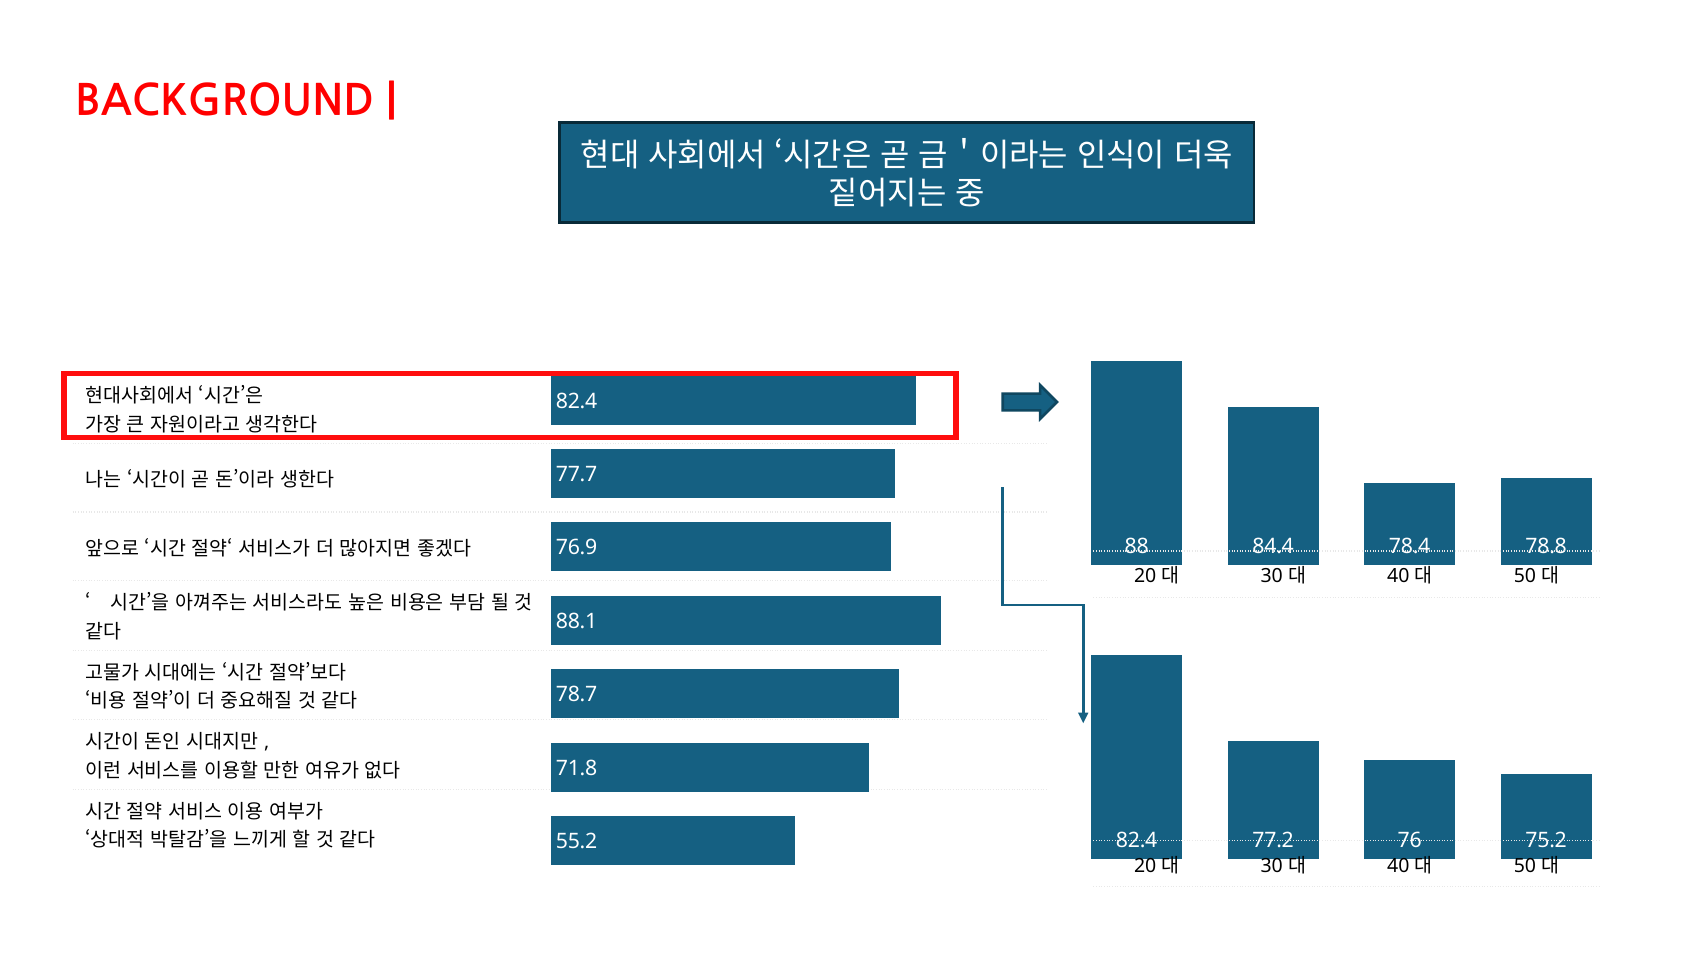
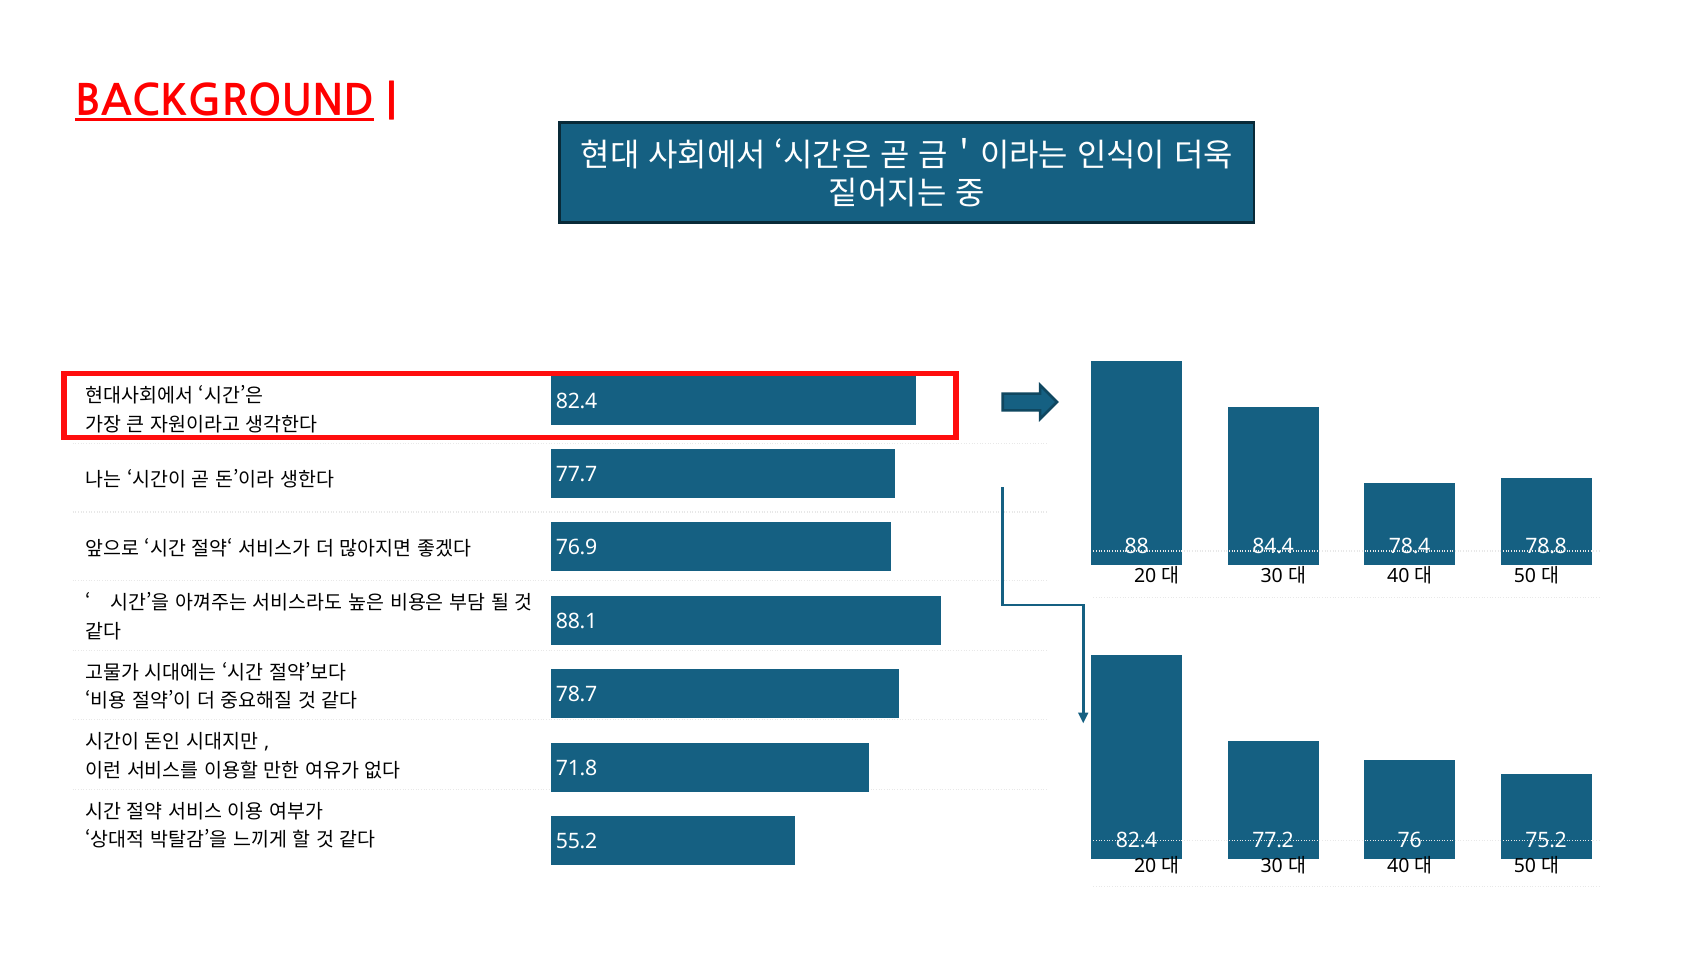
BACKGROUND underline: none -> present
